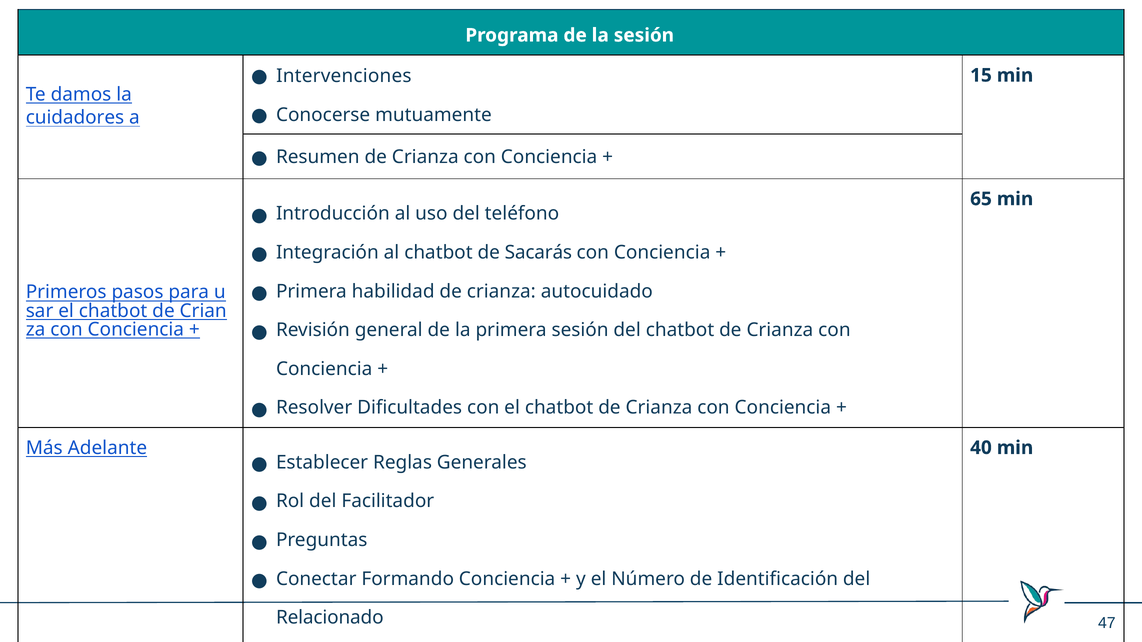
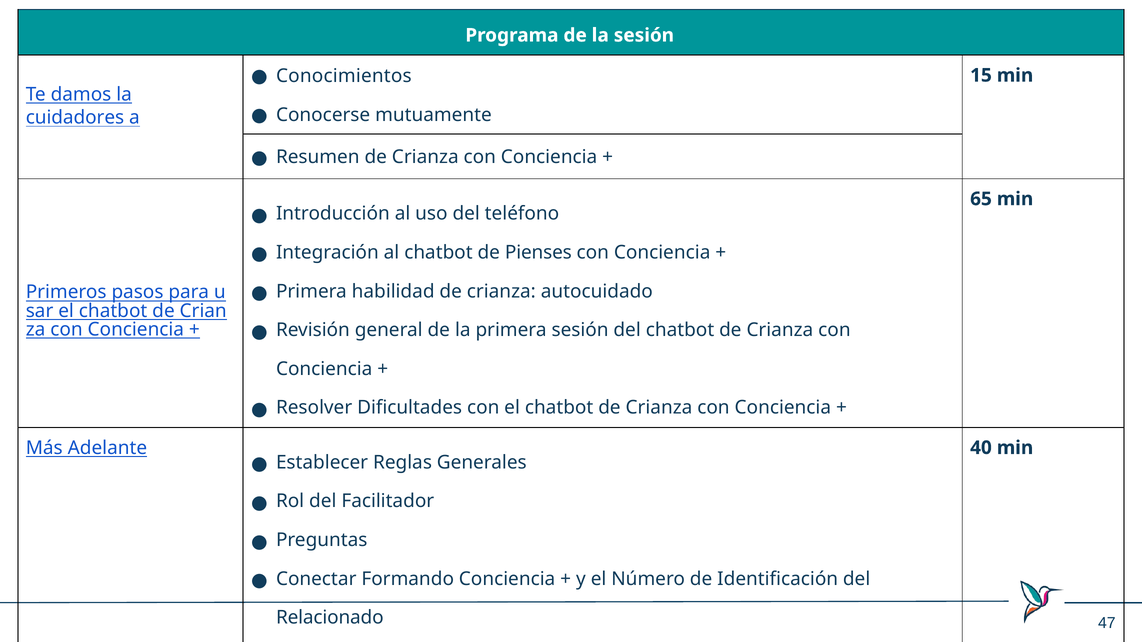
Intervenciones: Intervenciones -> Conocimientos
Sacarás: Sacarás -> Pienses
